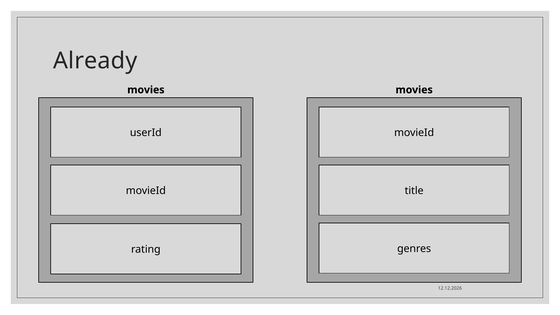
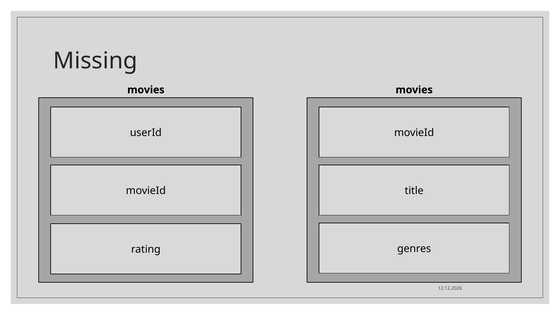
Already: Already -> Missing
